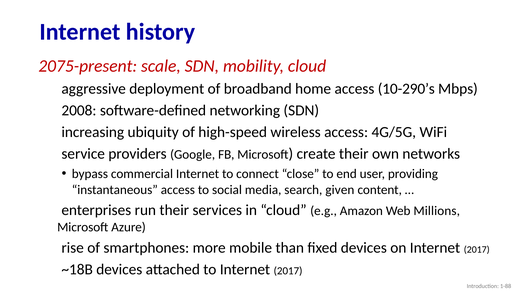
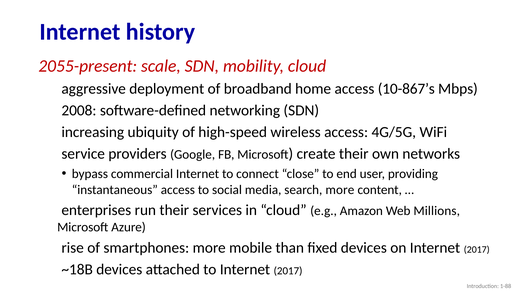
2075-present: 2075-present -> 2055-present
10-290’s: 10-290’s -> 10-867’s
search given: given -> more
